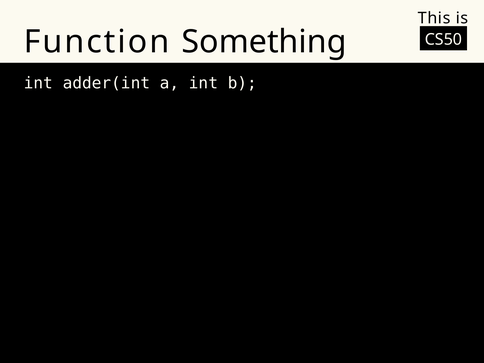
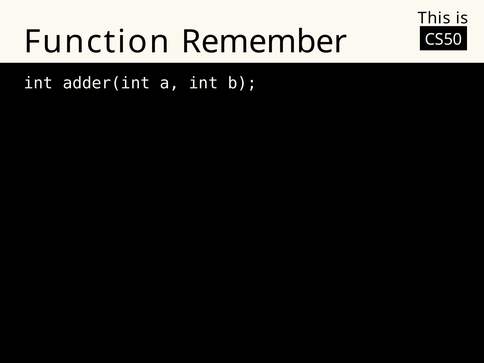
Something: Something -> Remember
